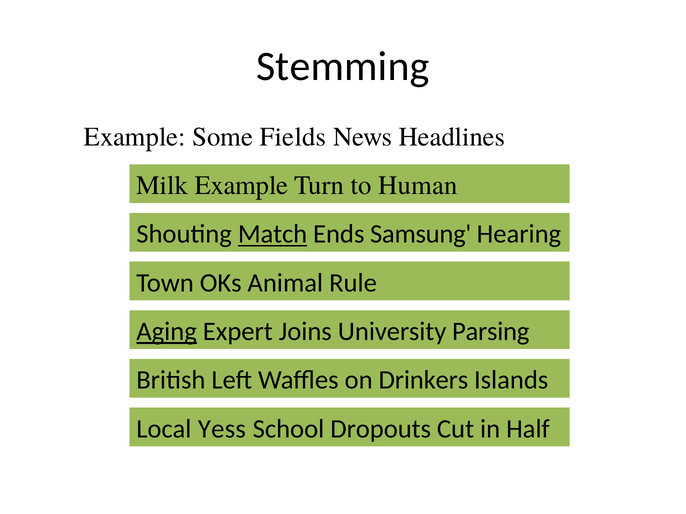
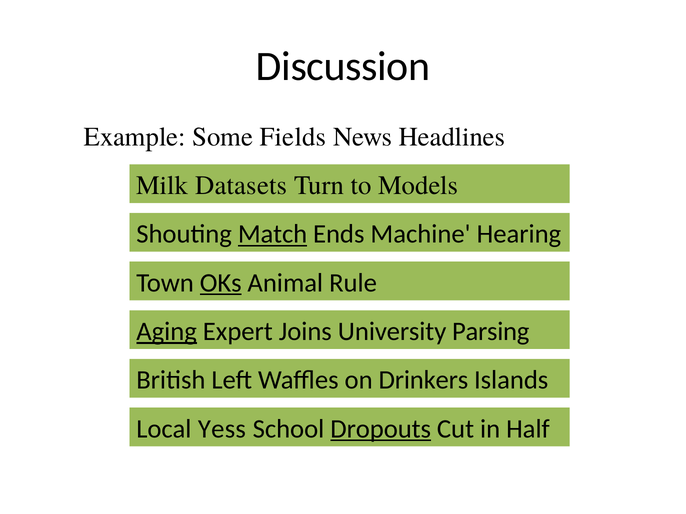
Stemming: Stemming -> Discussion
Milk Example: Example -> Datasets
Human: Human -> Models
Samsung: Samsung -> Machine
OKs underline: none -> present
Dropouts underline: none -> present
